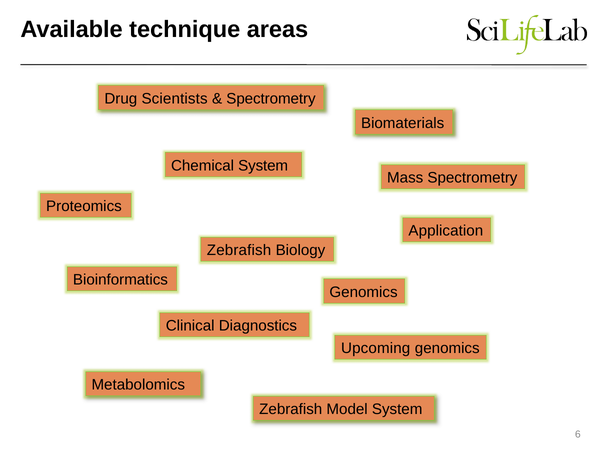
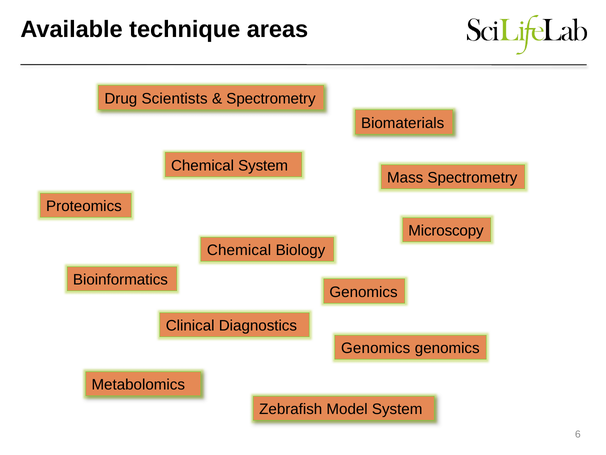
Application: Application -> Microscopy
Zebrafish at (239, 250): Zebrafish -> Chemical
Upcoming at (376, 348): Upcoming -> Genomics
